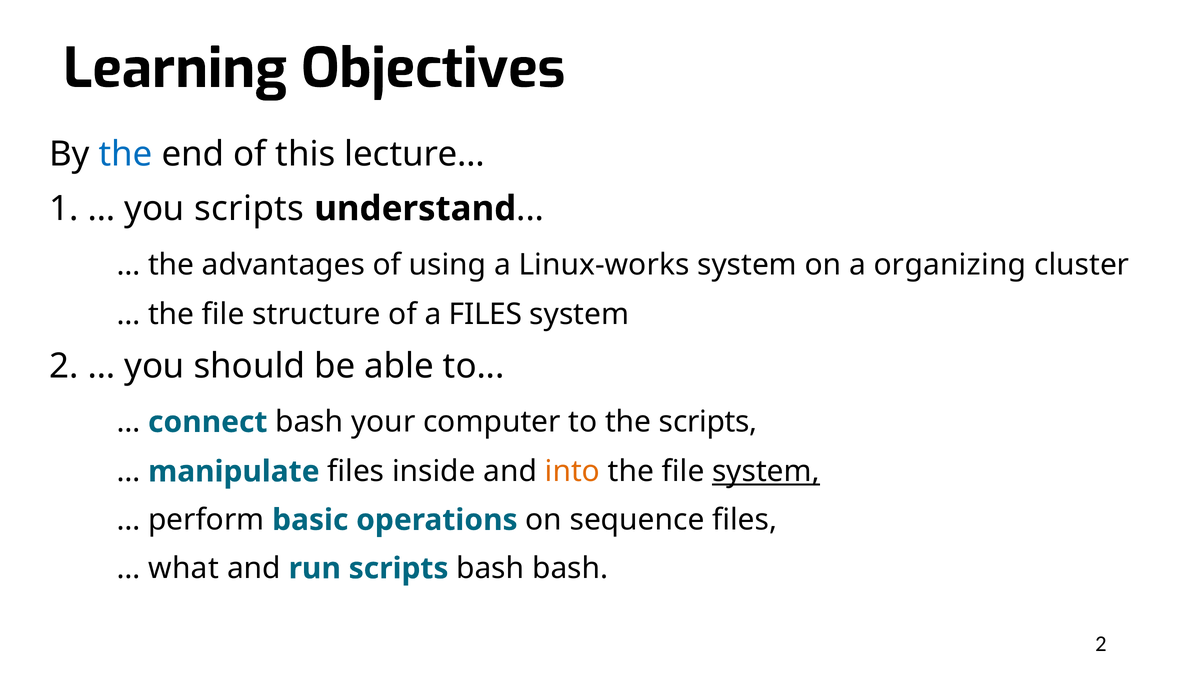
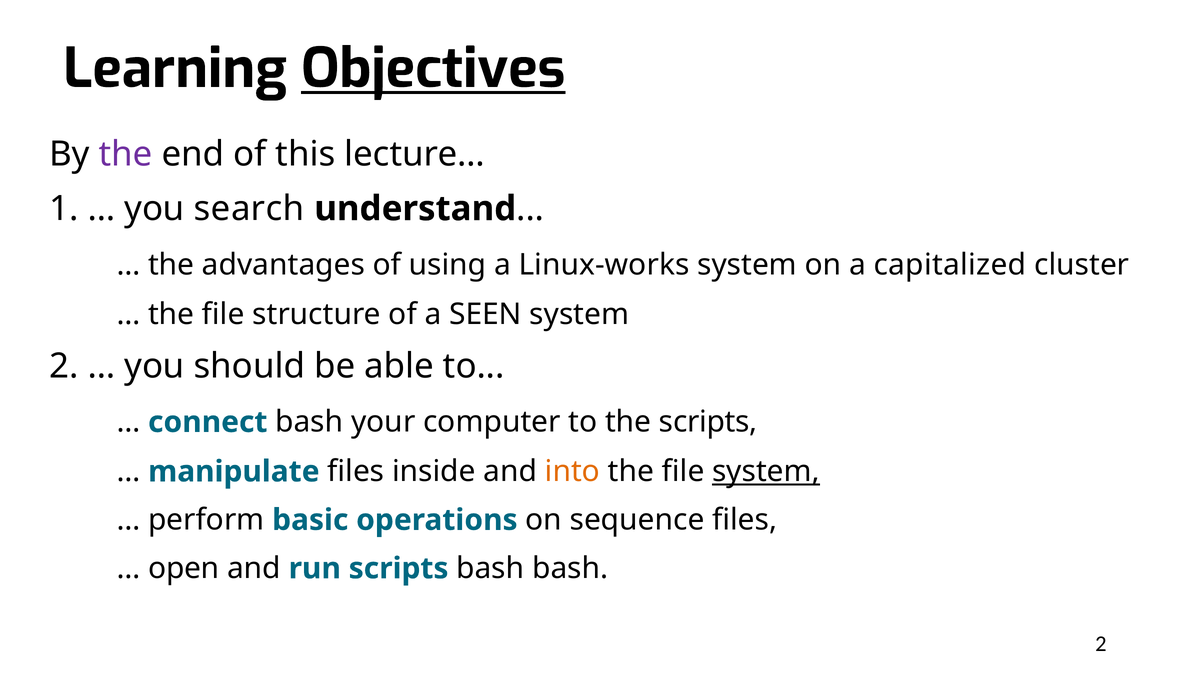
Objectives underline: none -> present
the at (126, 154) colour: blue -> purple
you scripts: scripts -> search
organizing: organizing -> capitalized
a FILES: FILES -> SEEN
what: what -> open
